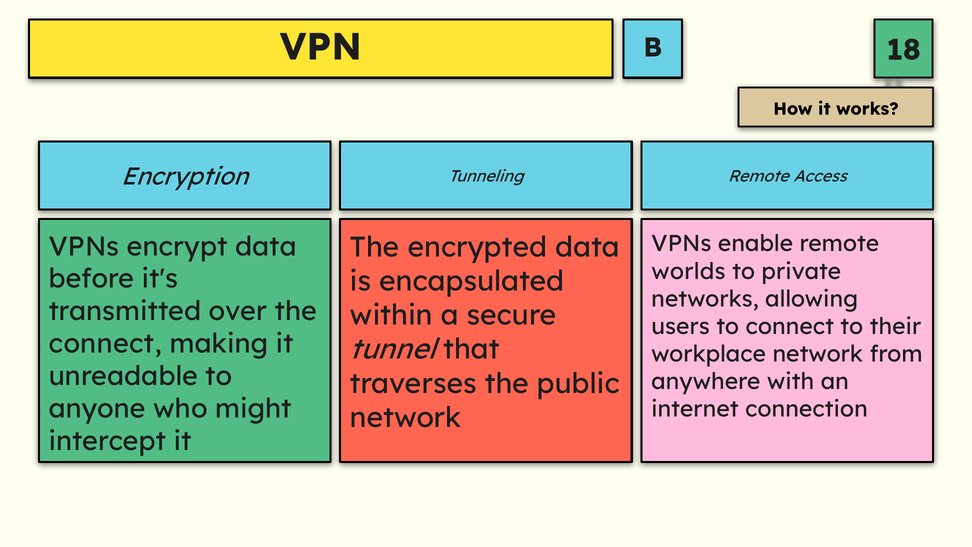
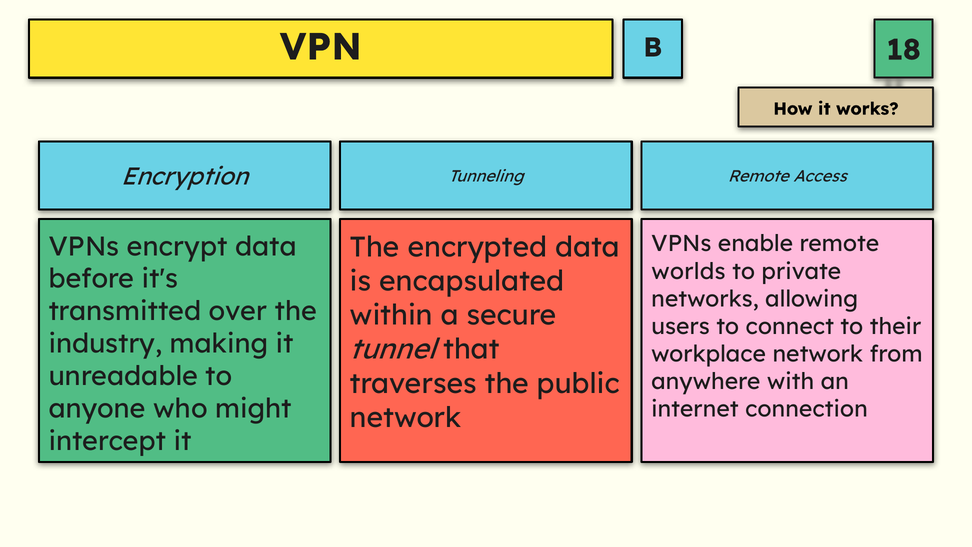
connect at (105, 344): connect -> industry
